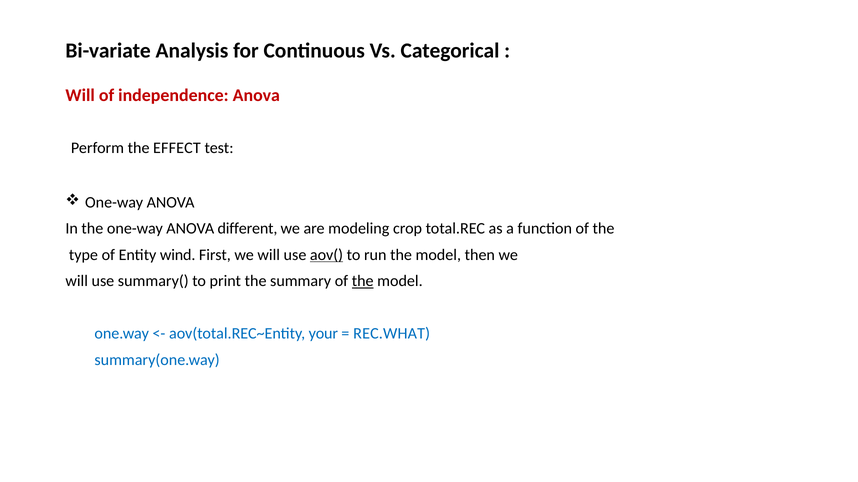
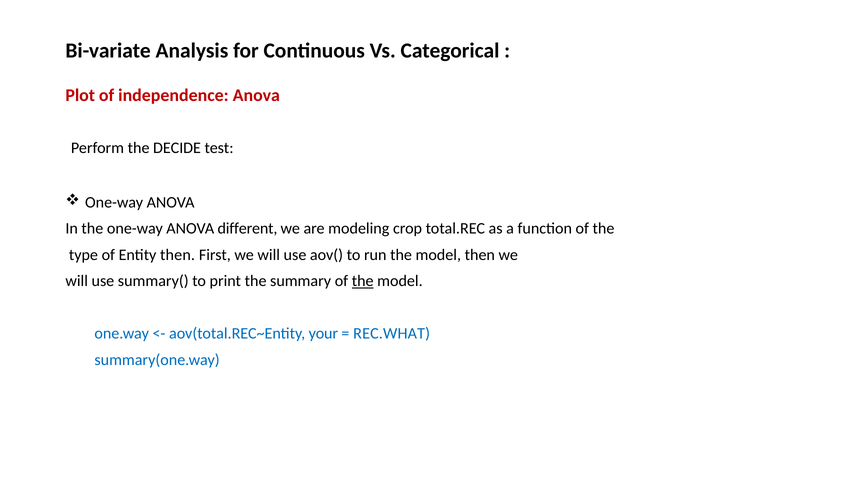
Will at (80, 95): Will -> Plot
EFFECT: EFFECT -> DECIDE
Entity wind: wind -> then
aov( underline: present -> none
